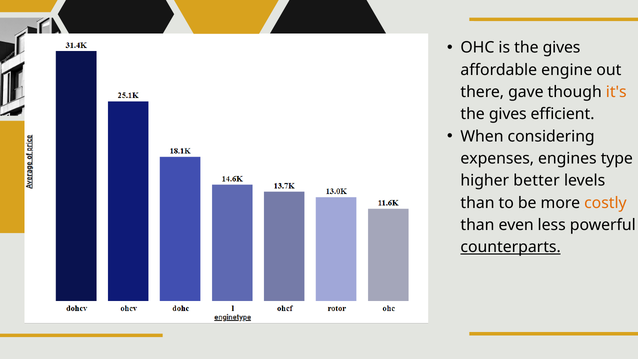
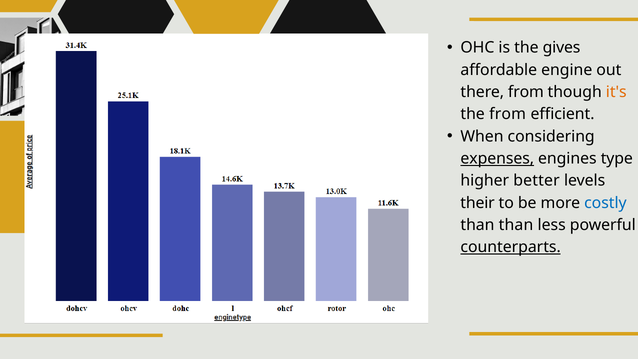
there gave: gave -> from
gives at (508, 114): gives -> from
expenses underline: none -> present
than at (477, 203): than -> their
costly colour: orange -> blue
than even: even -> than
